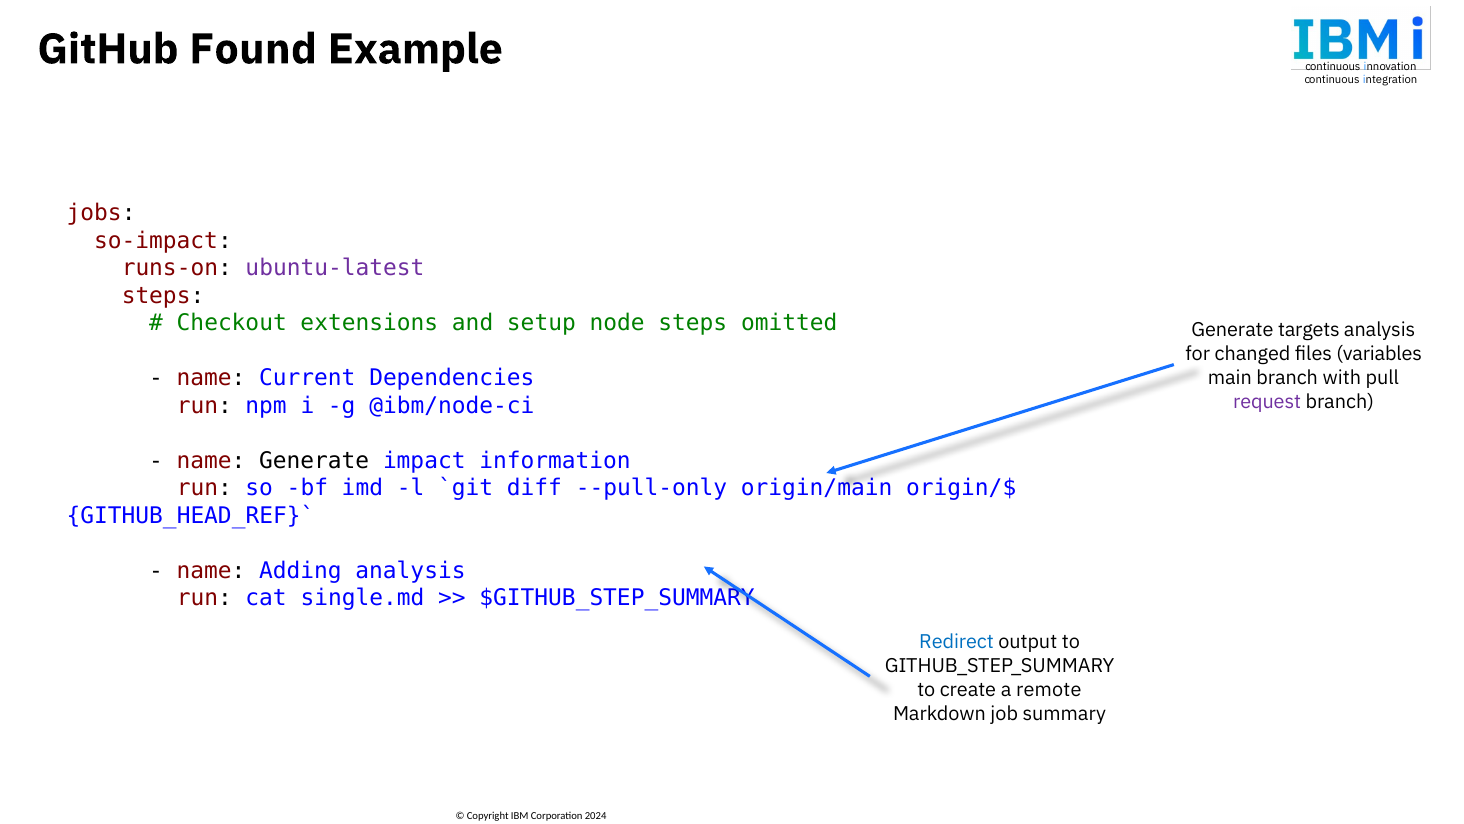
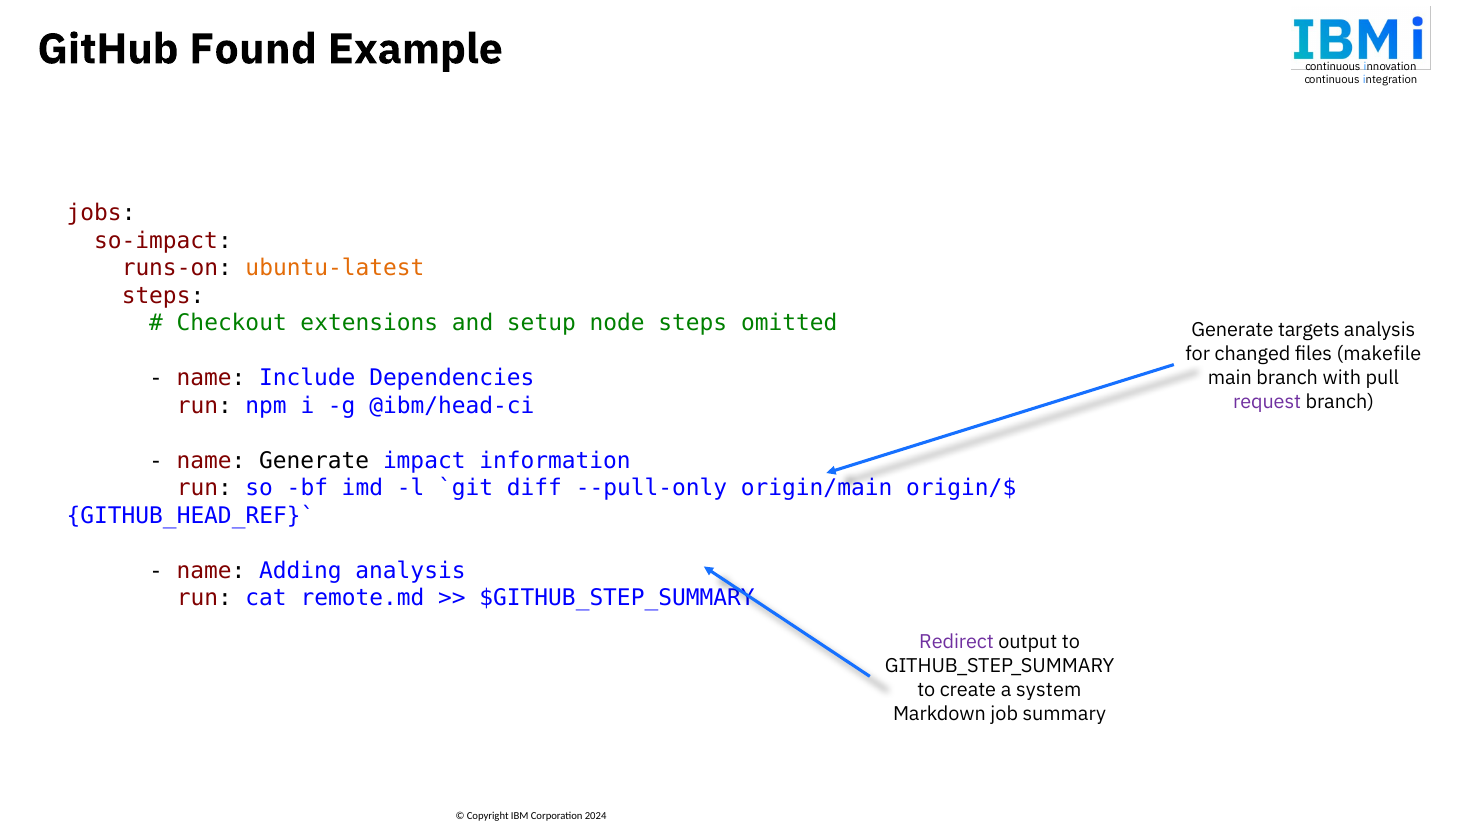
ubuntu-latest colour: purple -> orange
variables: variables -> makefile
Current: Current -> Include
@ibm/node-ci: @ibm/node-ci -> @ibm/head-ci
single.md: single.md -> remote.md
Redirect colour: blue -> purple
remote: remote -> system
